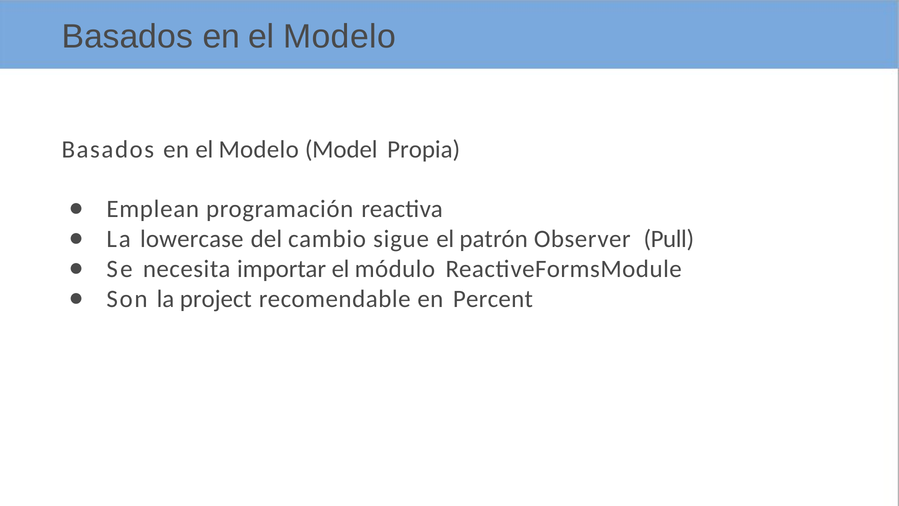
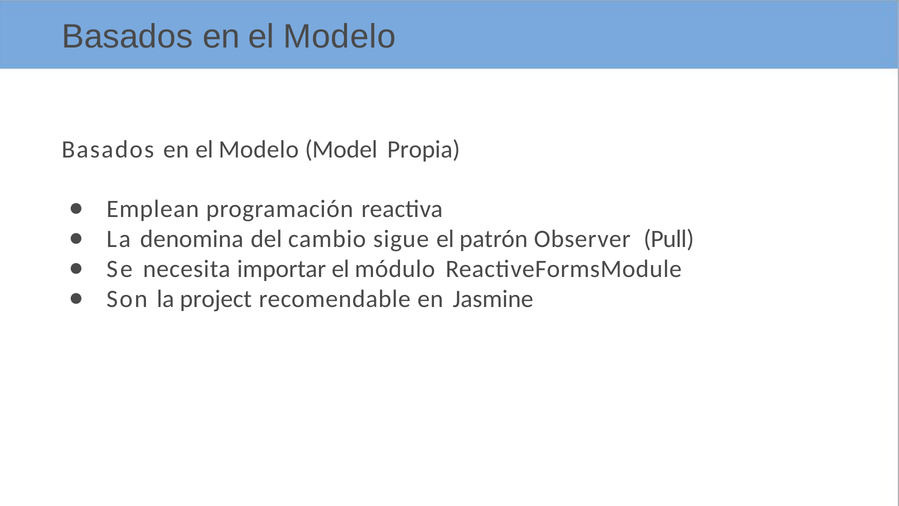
lowercase: lowercase -> denomina
Percent: Percent -> Jasmine
